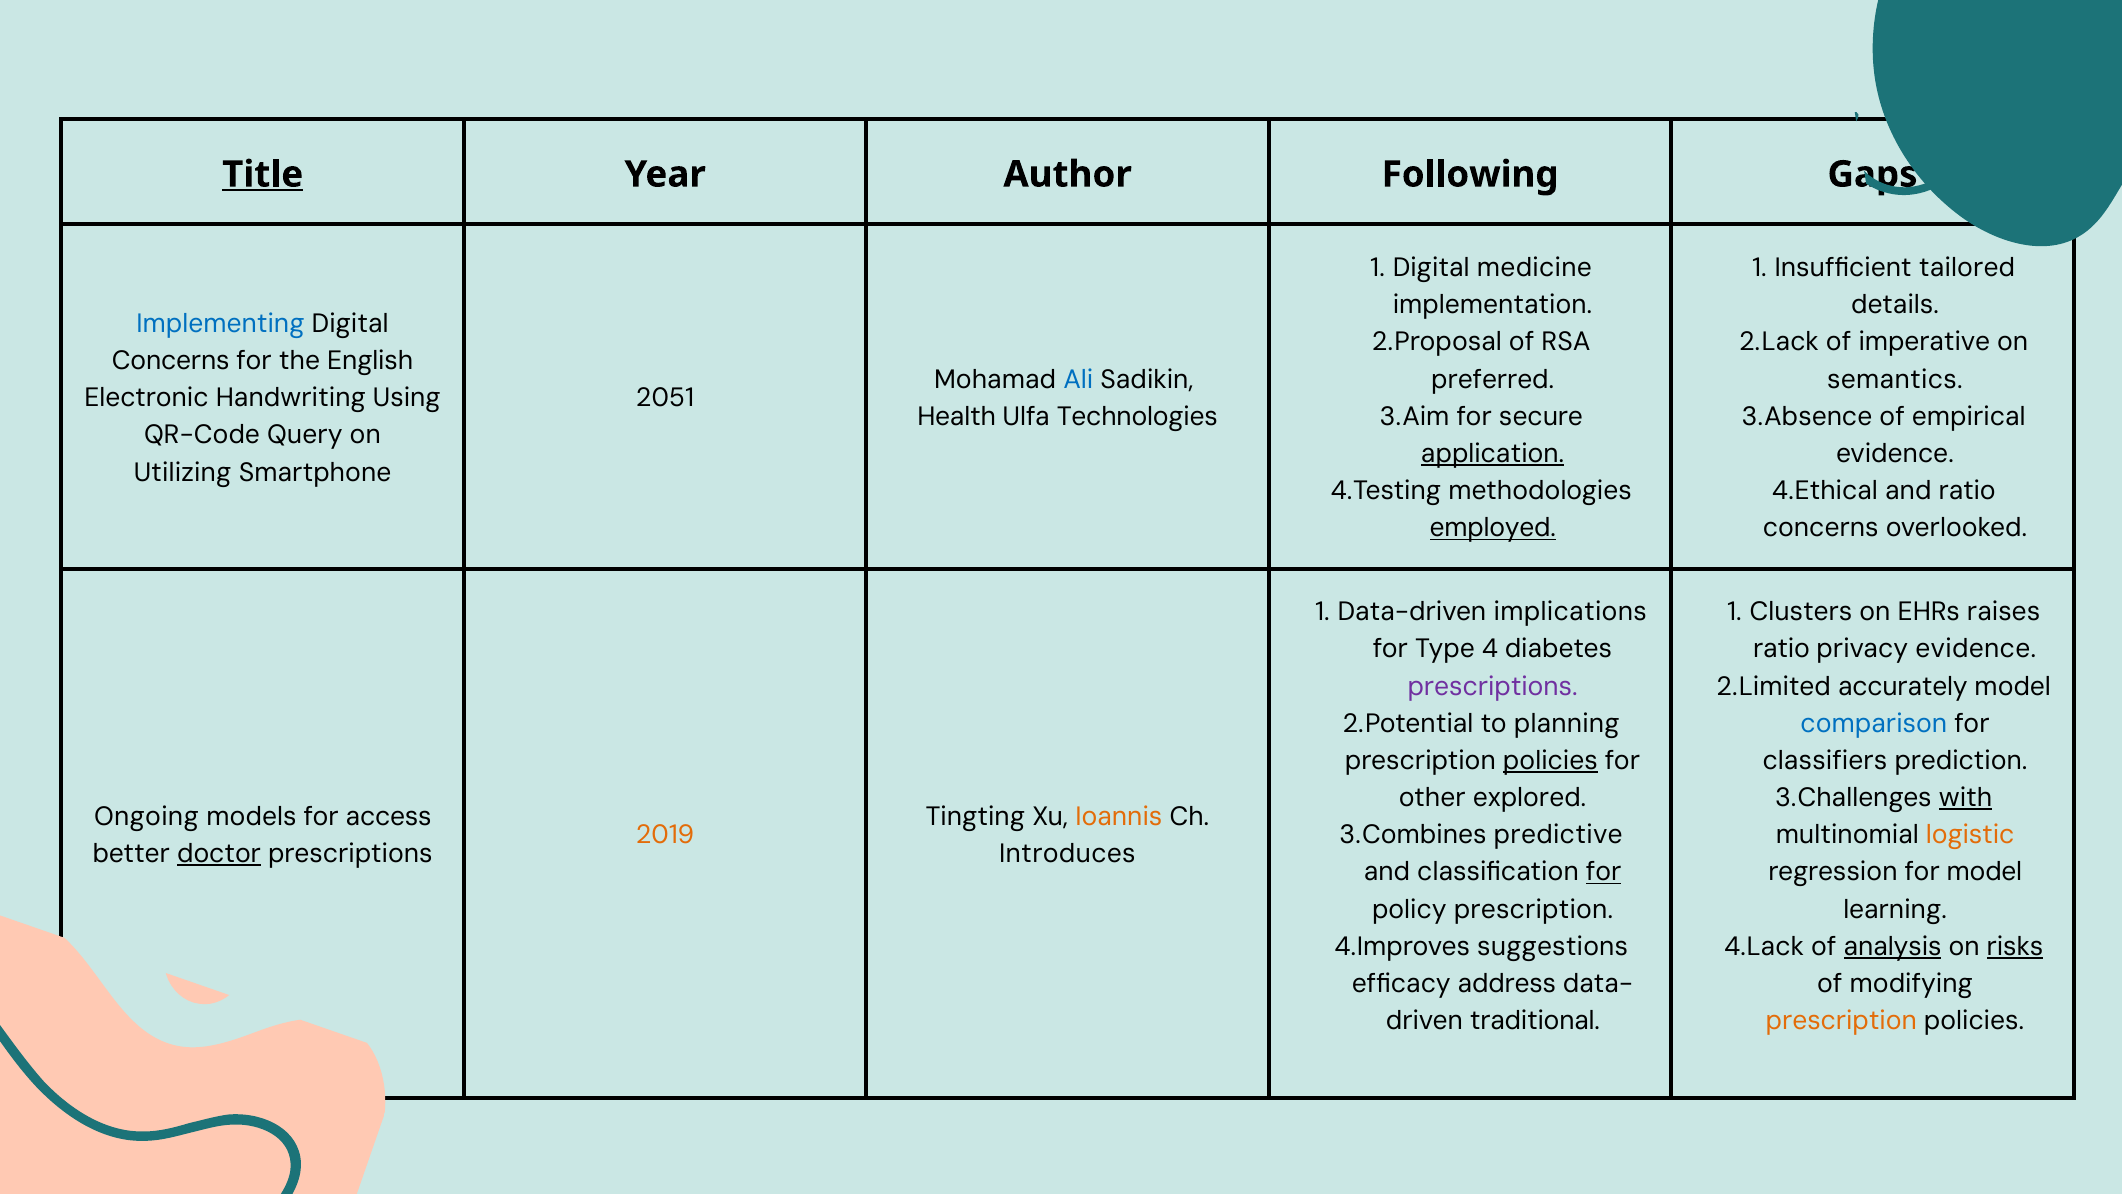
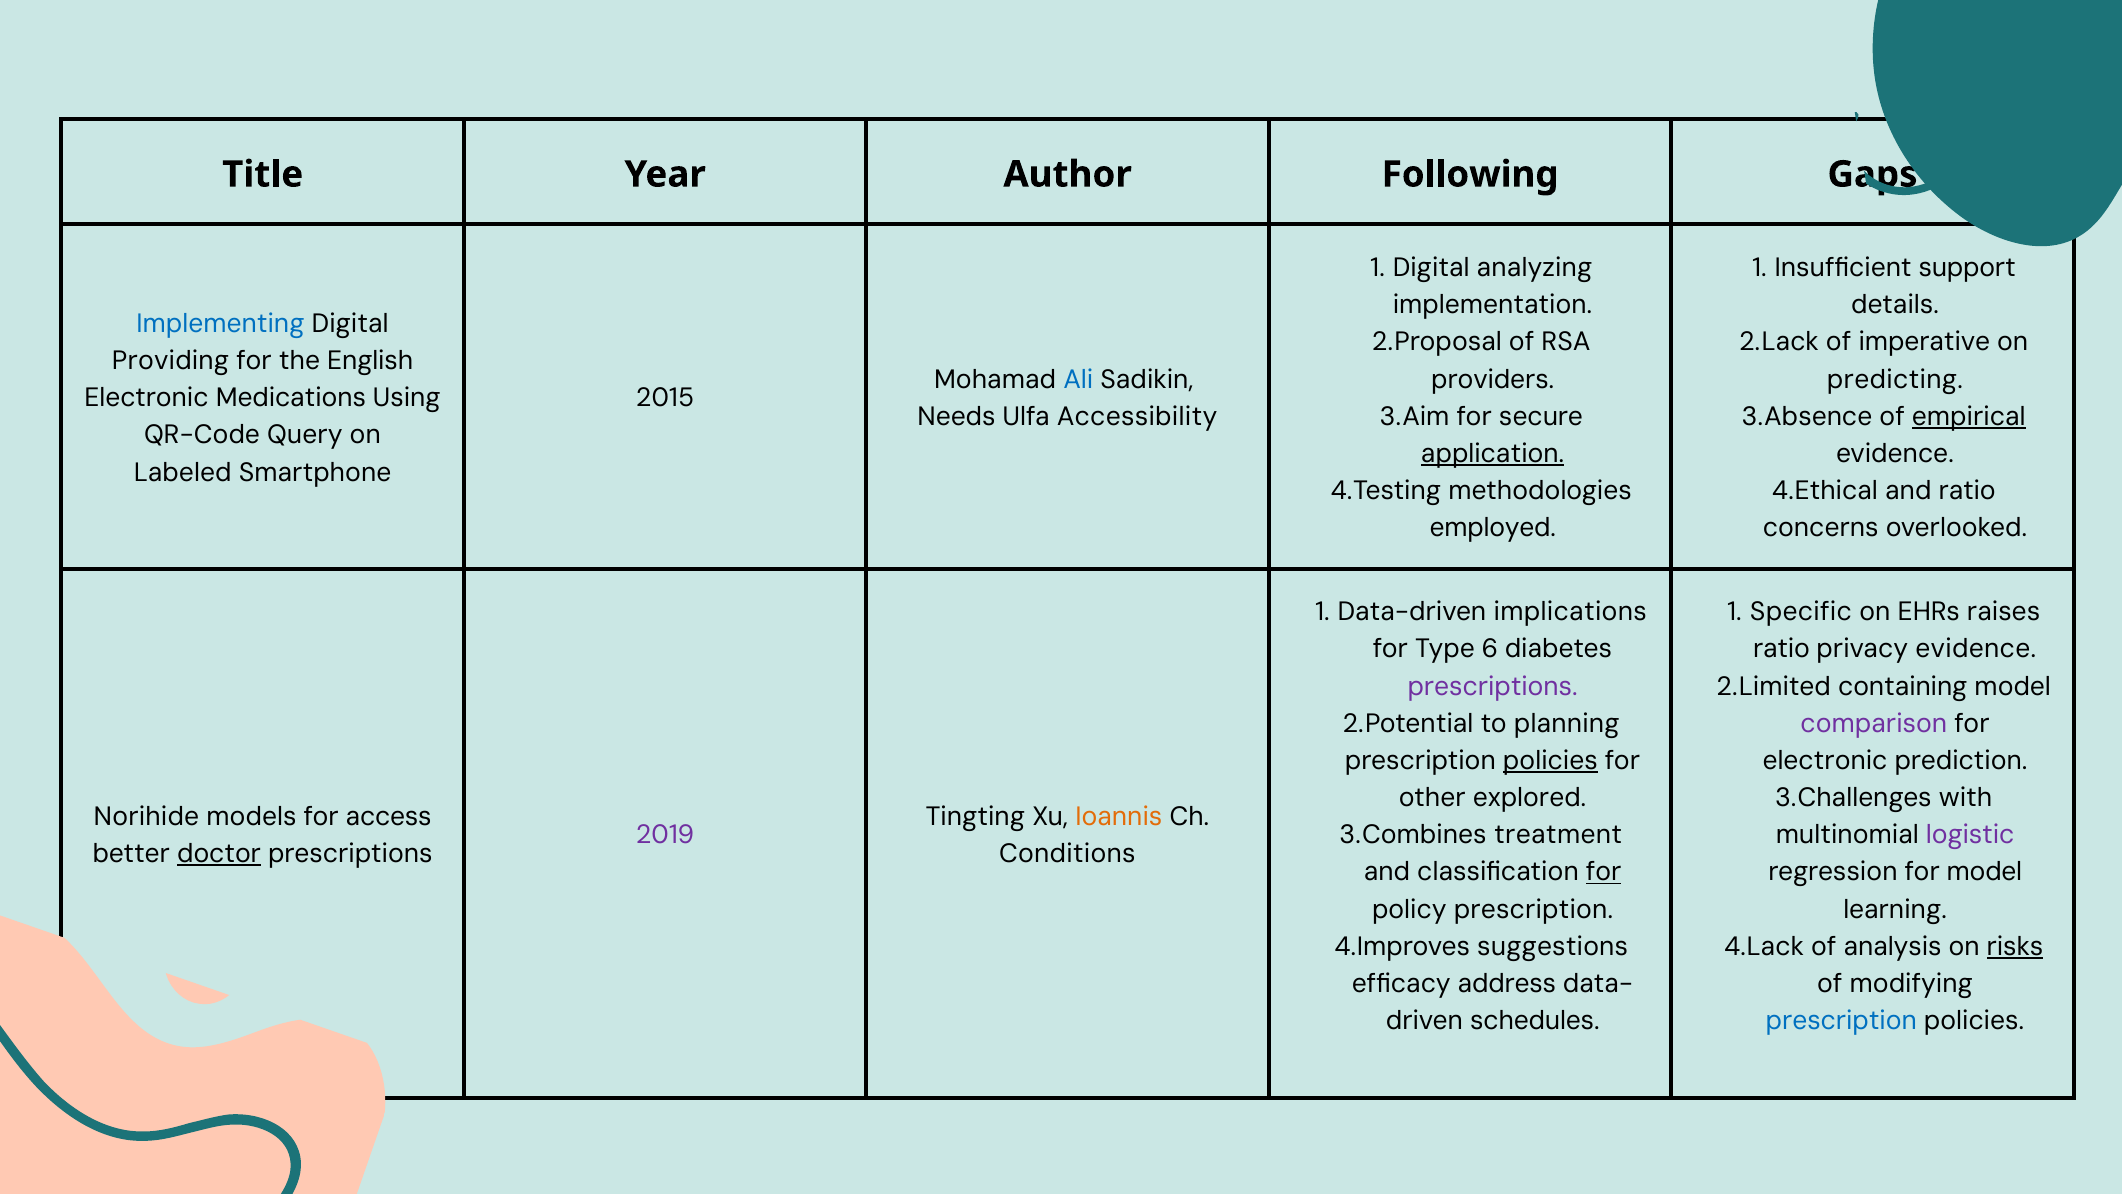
Title underline: present -> none
medicine: medicine -> analyzing
tailored: tailored -> support
Concerns at (171, 361): Concerns -> Providing
preferred: preferred -> providers
semantics: semantics -> predicting
Handwriting: Handwriting -> Medications
2051: 2051 -> 2015
Health: Health -> Needs
Technologies: Technologies -> Accessibility
empirical underline: none -> present
Utilizing: Utilizing -> Labeled
employed underline: present -> none
Clusters: Clusters -> Specific
4: 4 -> 6
accurately: accurately -> containing
comparison colour: blue -> purple
classifiers at (1825, 760): classifiers -> electronic
with underline: present -> none
Ongoing: Ongoing -> Norihide
2019 colour: orange -> purple
predictive: predictive -> treatment
logistic colour: orange -> purple
Introduces: Introduces -> Conditions
analysis underline: present -> none
traditional: traditional -> schedules
prescription at (1841, 1020) colour: orange -> blue
